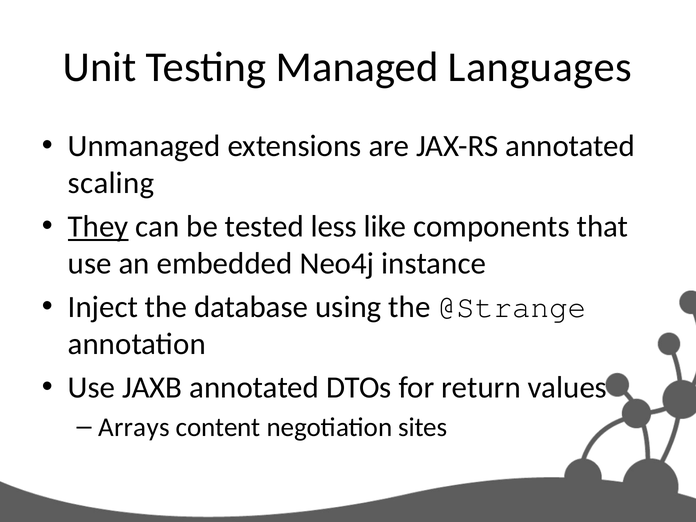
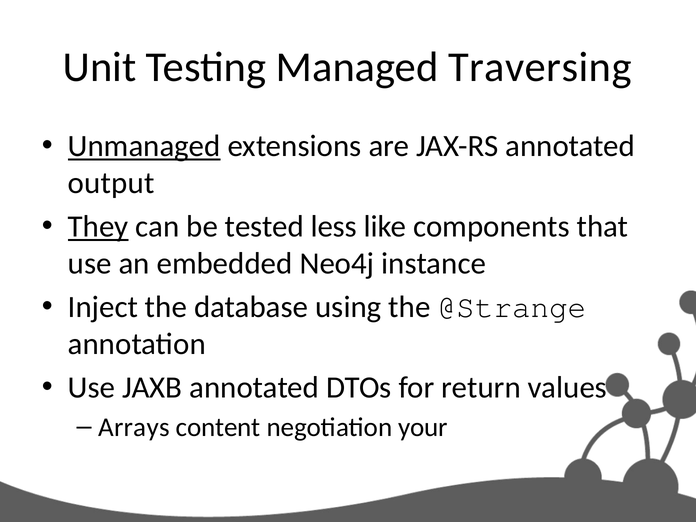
Languages: Languages -> Traversing
Unmanaged underline: none -> present
scaling: scaling -> output
sites: sites -> your
